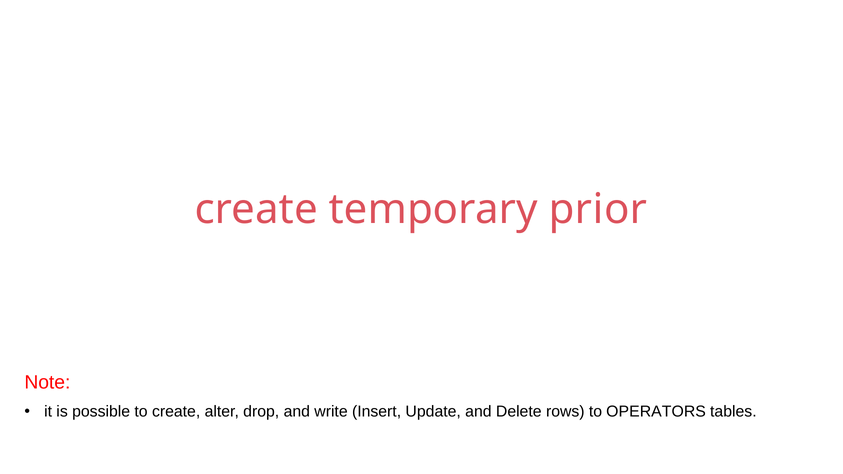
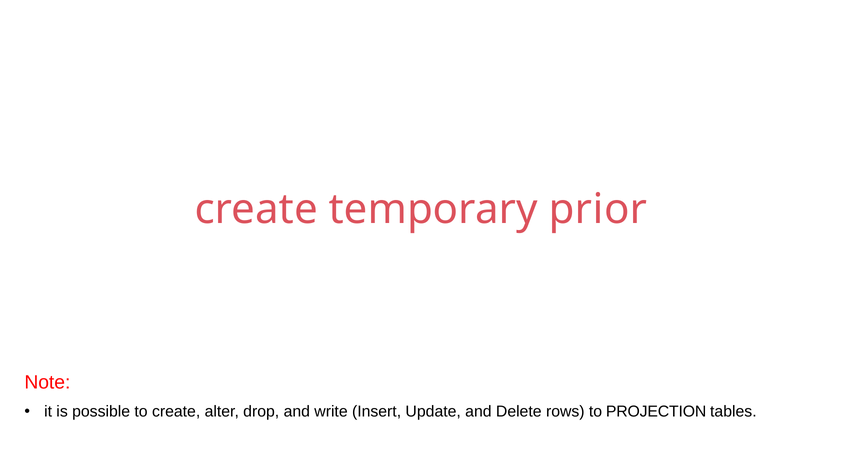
OPERATORS: OPERATORS -> PROJECTION
